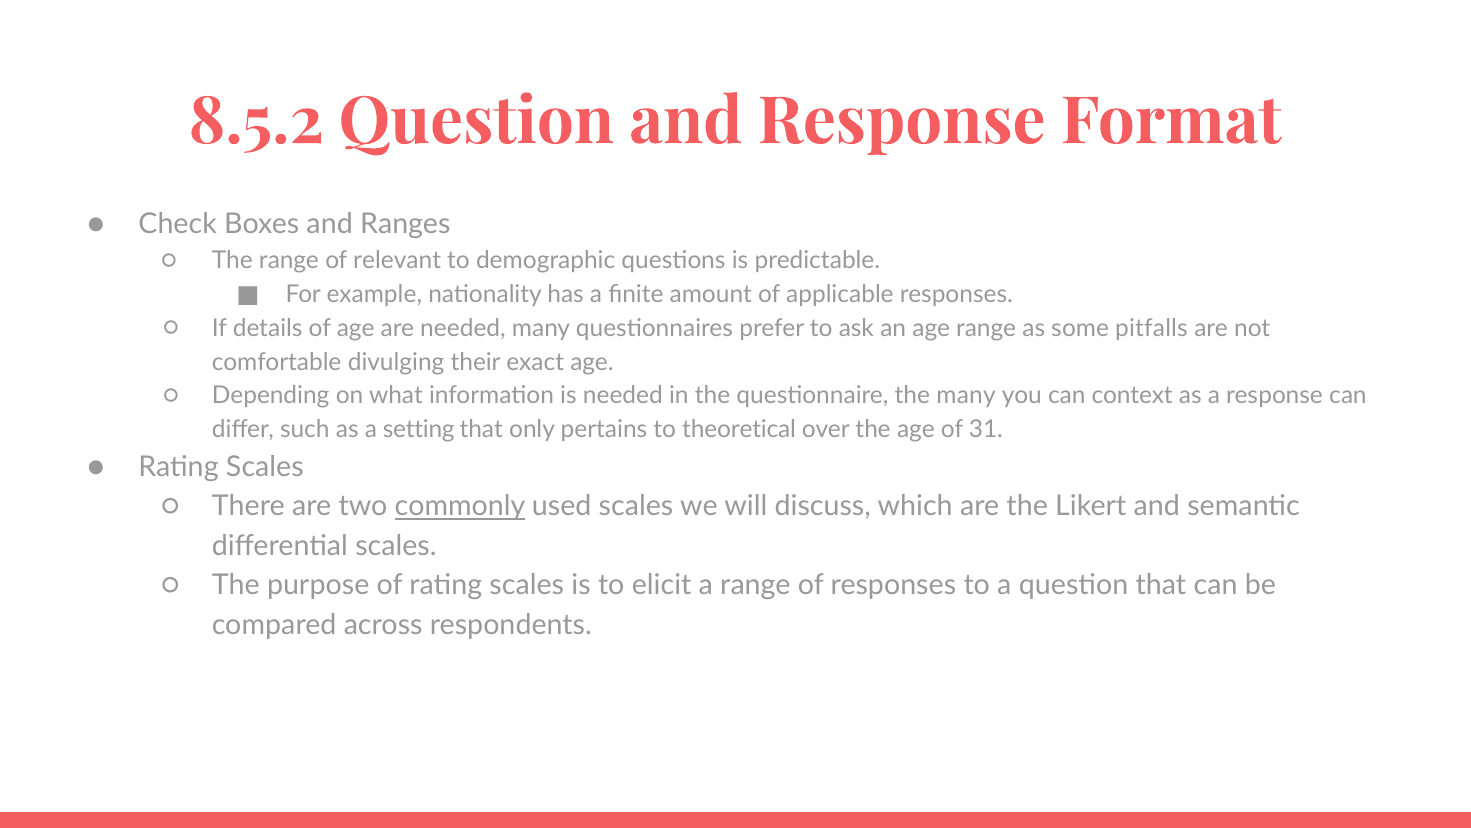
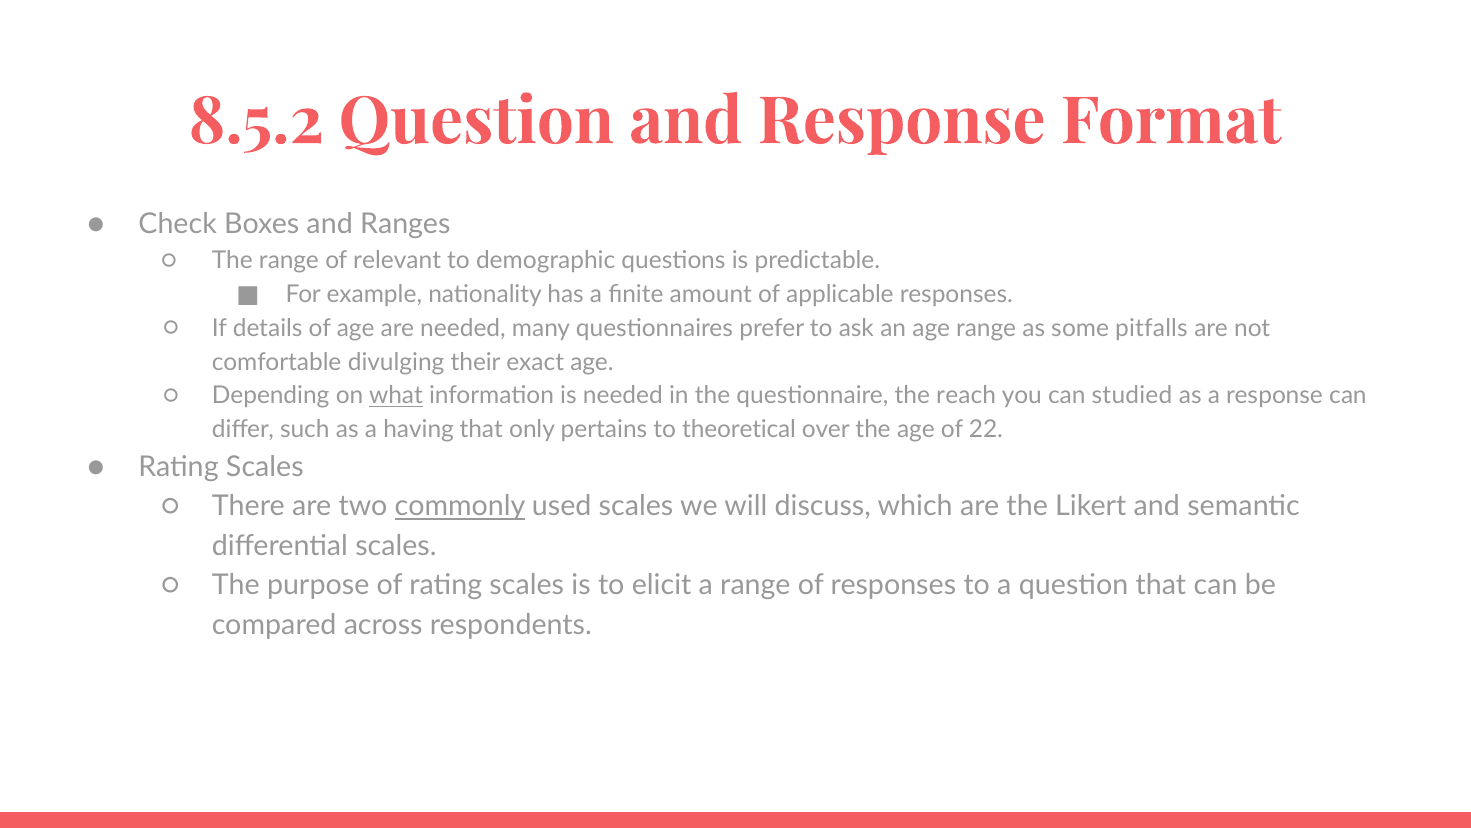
what underline: none -> present
the many: many -> reach
context: context -> studied
setting: setting -> having
31: 31 -> 22
